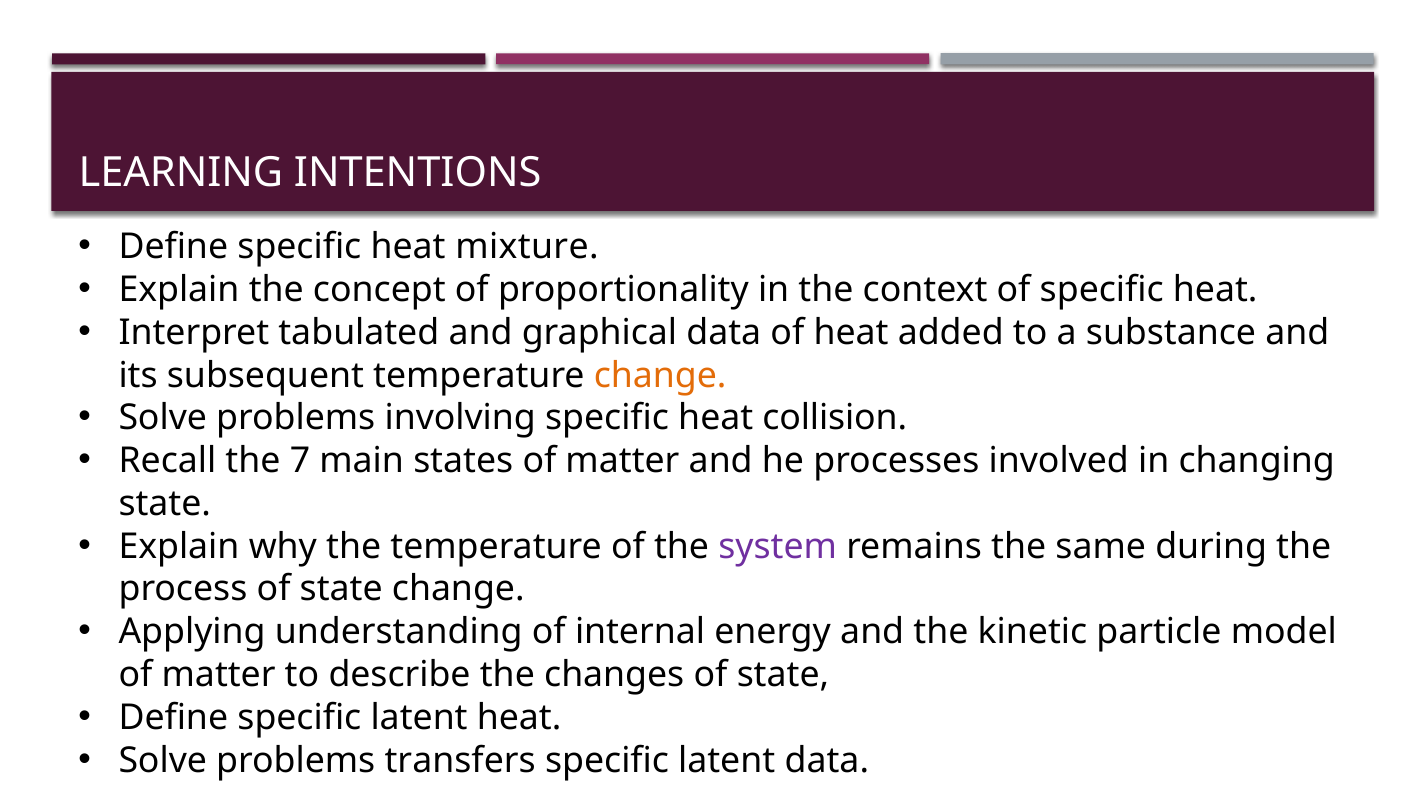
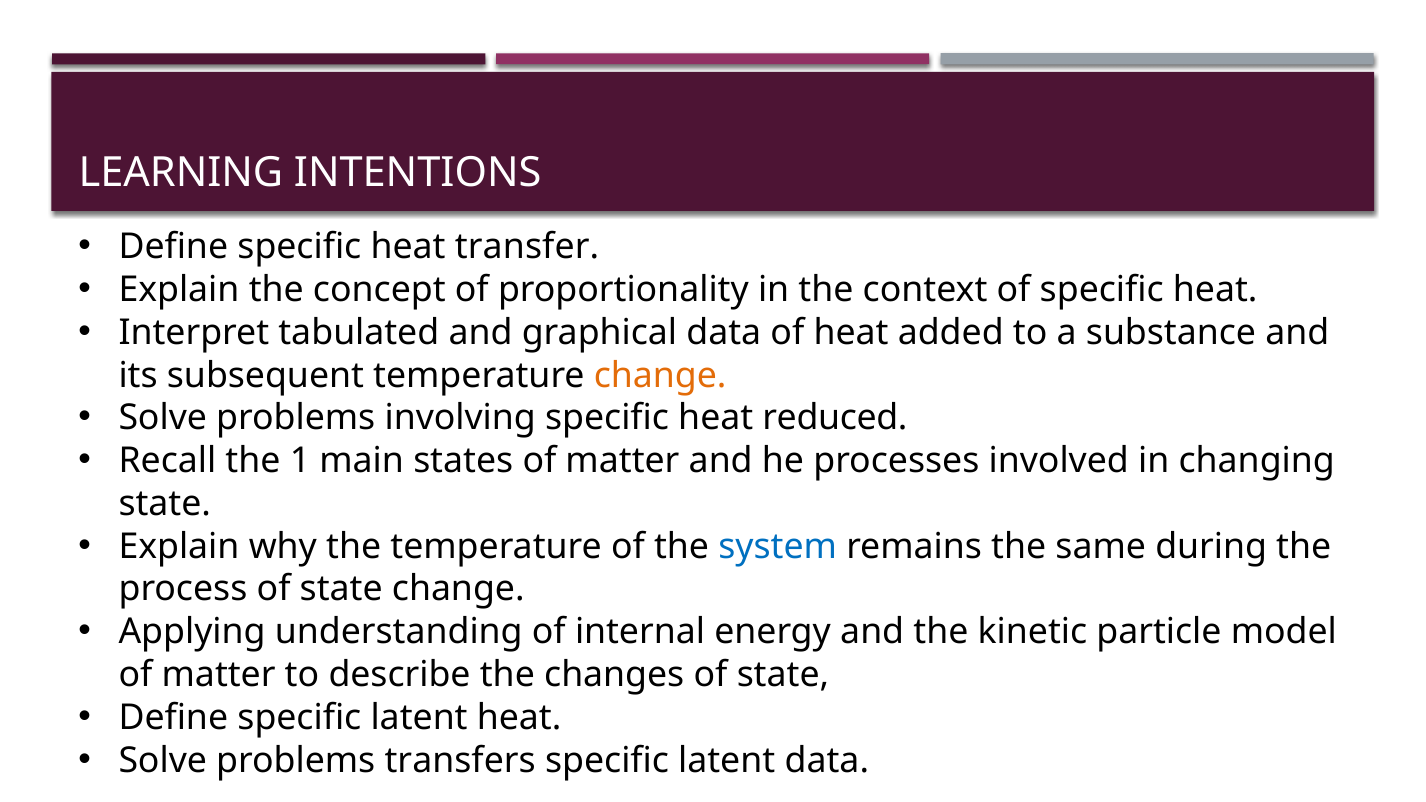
mixture: mixture -> transfer
collision: collision -> reduced
7: 7 -> 1
system colour: purple -> blue
